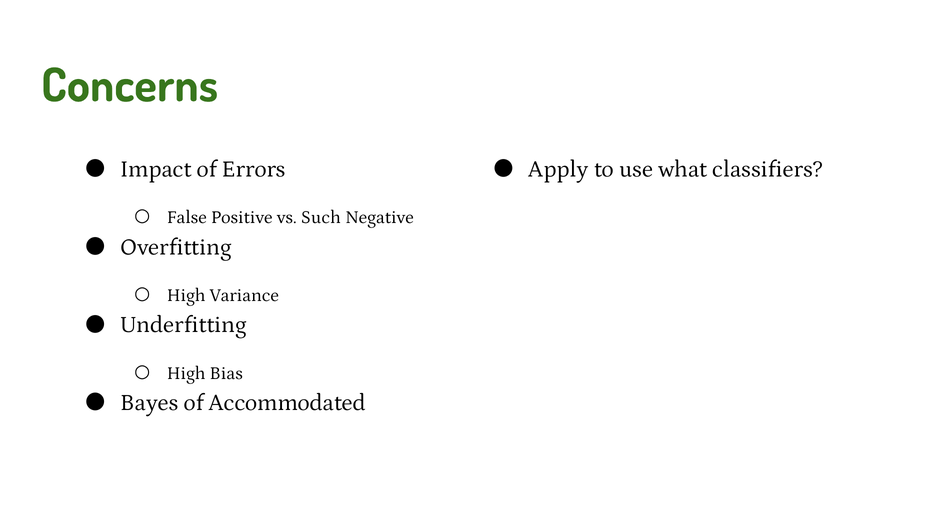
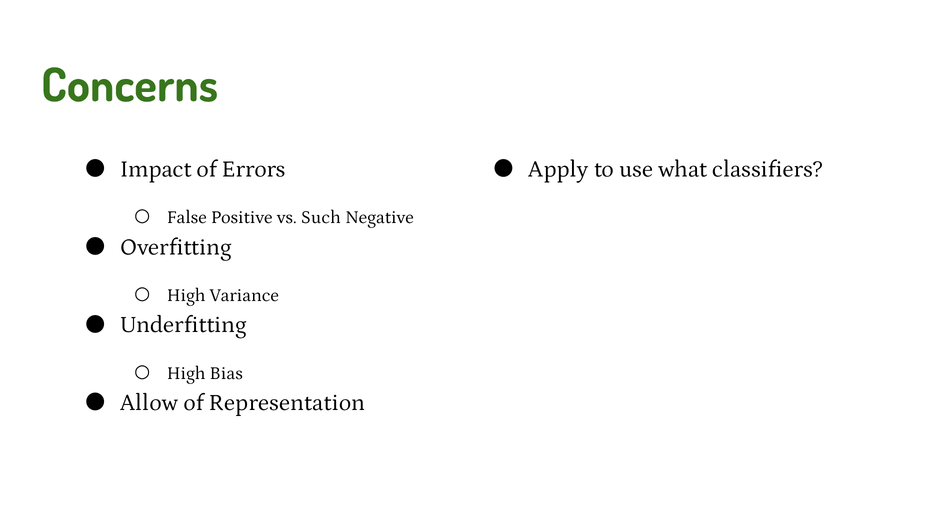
Bayes: Bayes -> Allow
Accommodated: Accommodated -> Representation
